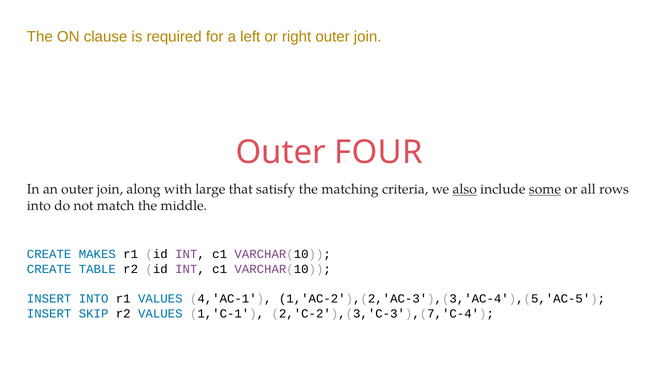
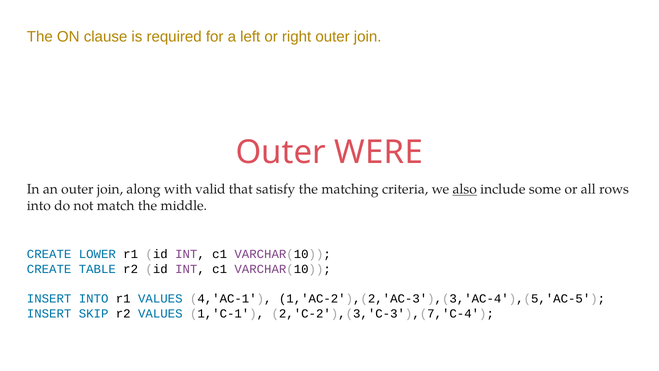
FOUR: FOUR -> WERE
large: large -> valid
some underline: present -> none
MAKES: MAKES -> LOWER
